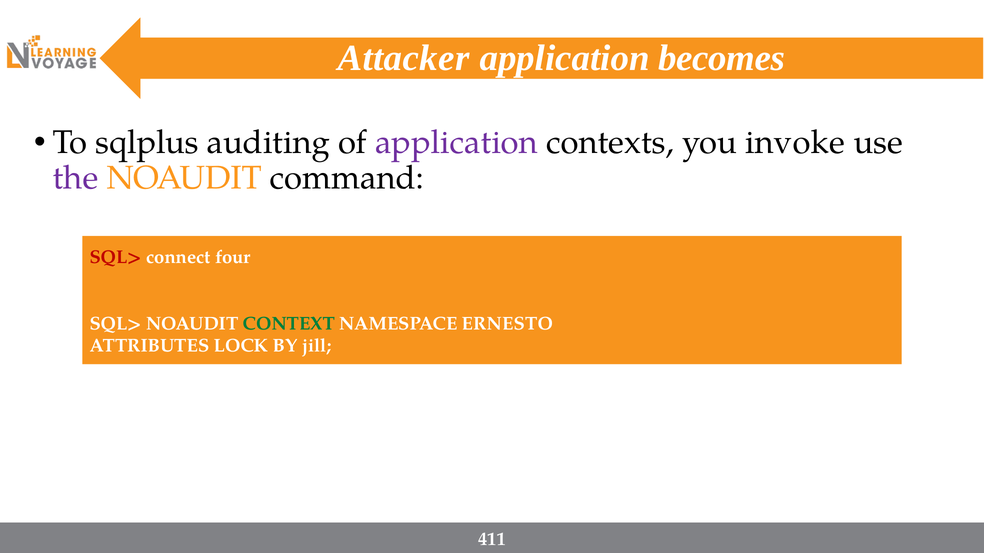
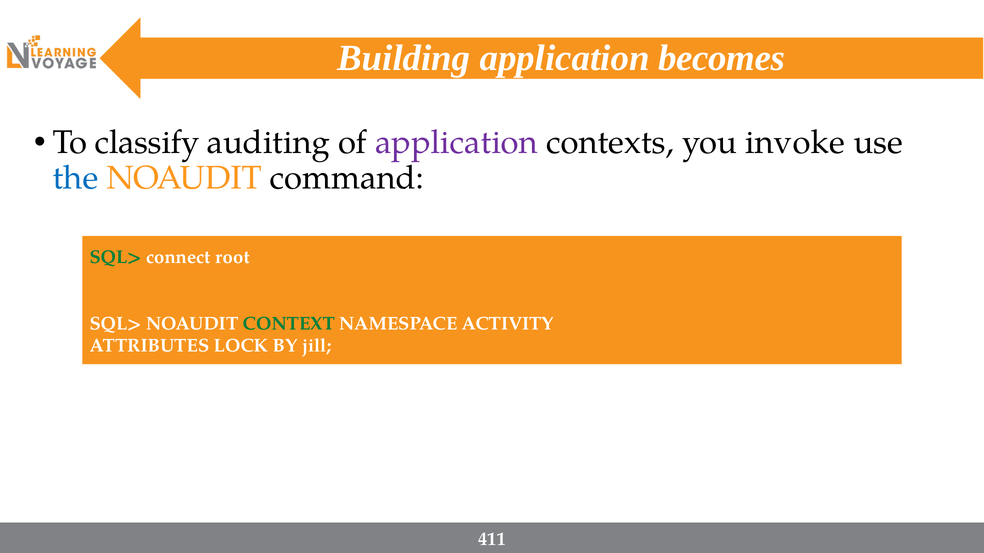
Attacker: Attacker -> Building
sqlplus: sqlplus -> classify
the colour: purple -> blue
SQL> at (116, 257) colour: red -> green
four: four -> root
ERNESTO: ERNESTO -> ACTIVITY
